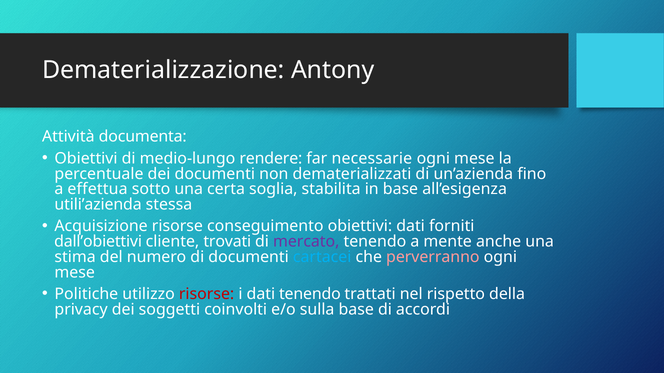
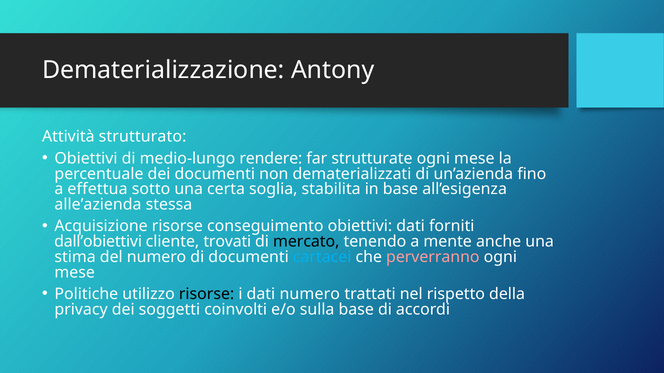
documenta: documenta -> strutturato
necessarie: necessarie -> strutturate
utili’azienda: utili’azienda -> alle’azienda
mercato colour: purple -> black
risorse at (207, 295) colour: red -> black
dati tenendo: tenendo -> numero
